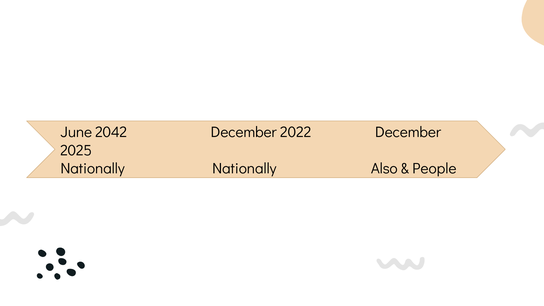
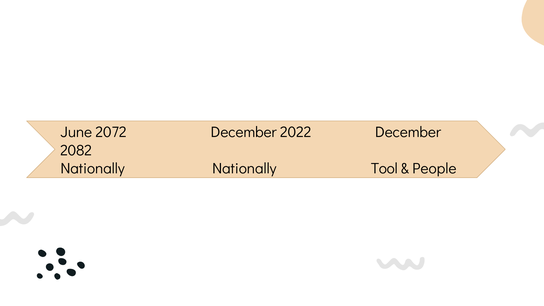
2042: 2042 -> 2072
2025: 2025 -> 2082
Also: Also -> Tool
